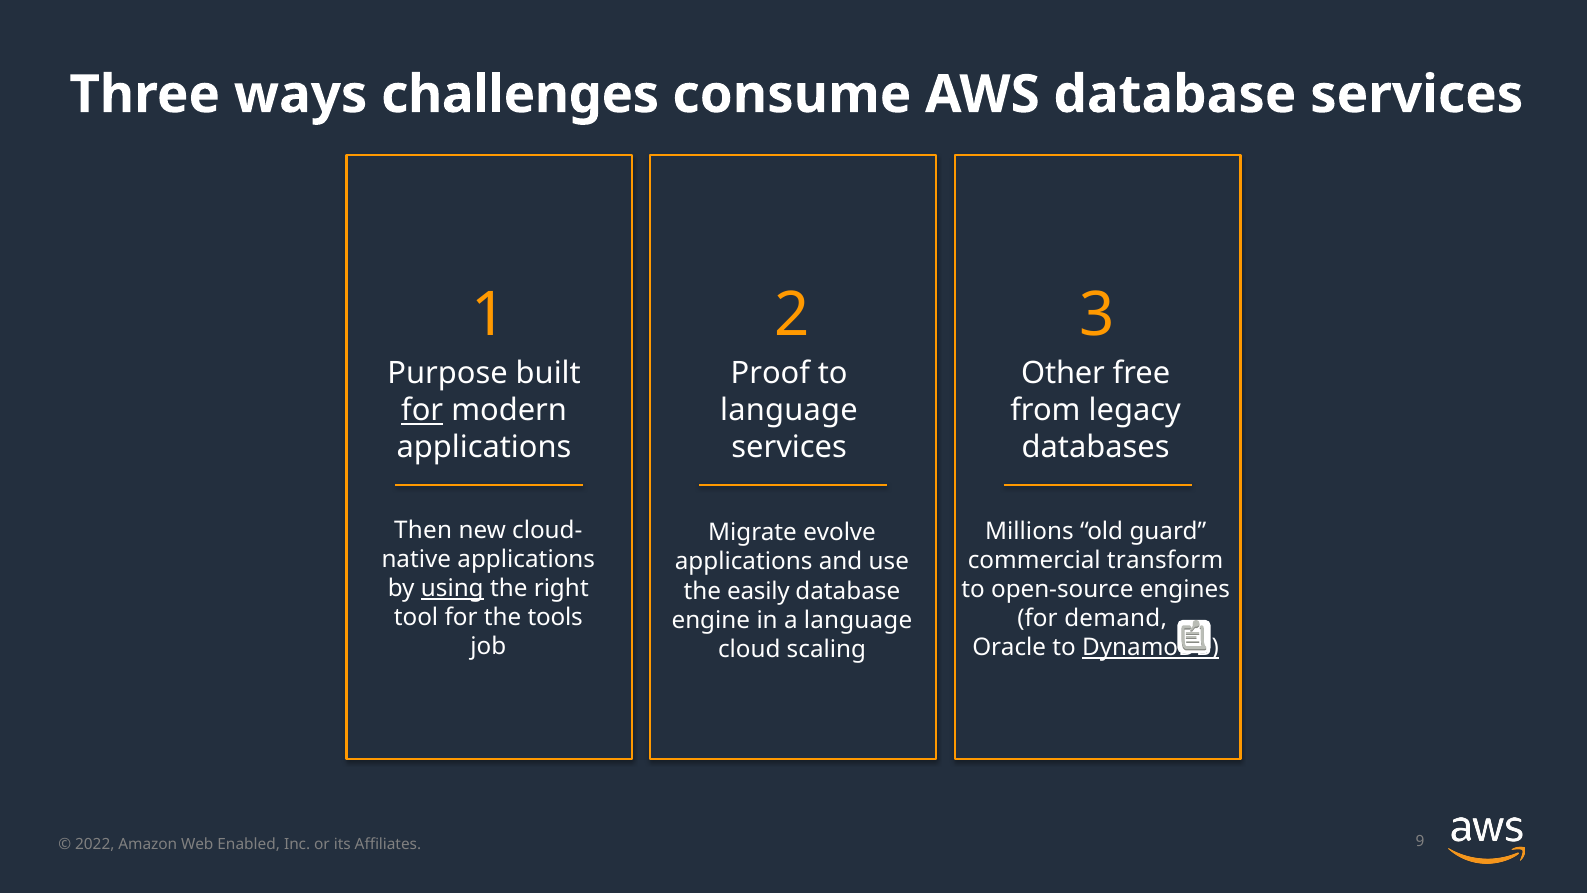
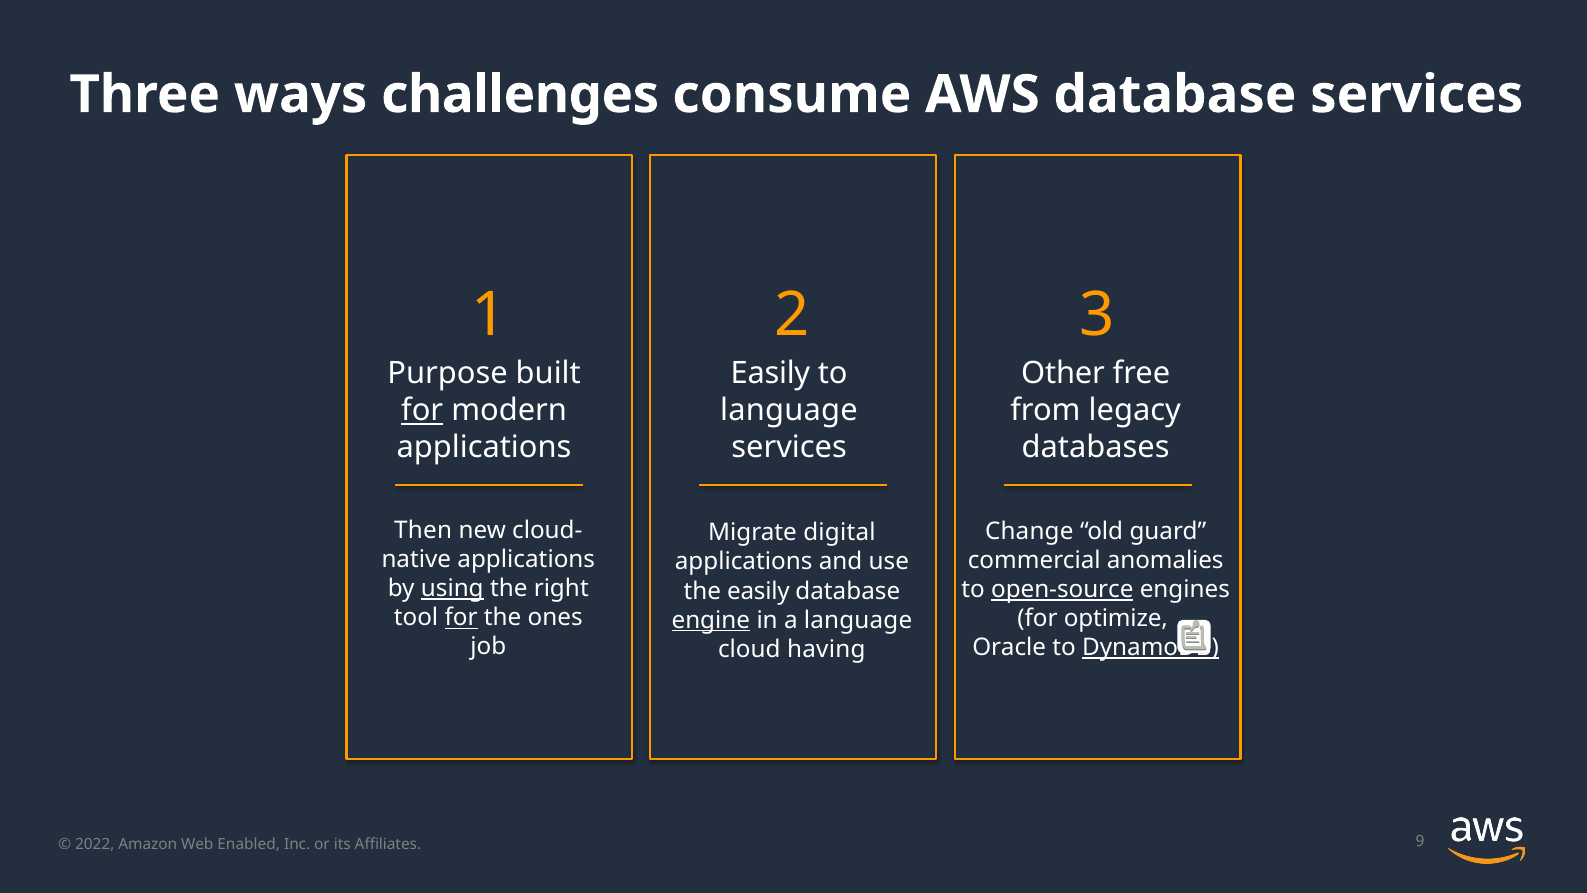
Proof at (770, 373): Proof -> Easily
Millions: Millions -> Change
evolve: evolve -> digital
transform: transform -> anomalies
open-source underline: none -> present
for at (461, 618) underline: none -> present
tools: tools -> ones
demand: demand -> optimize
engine underline: none -> present
scaling: scaling -> having
